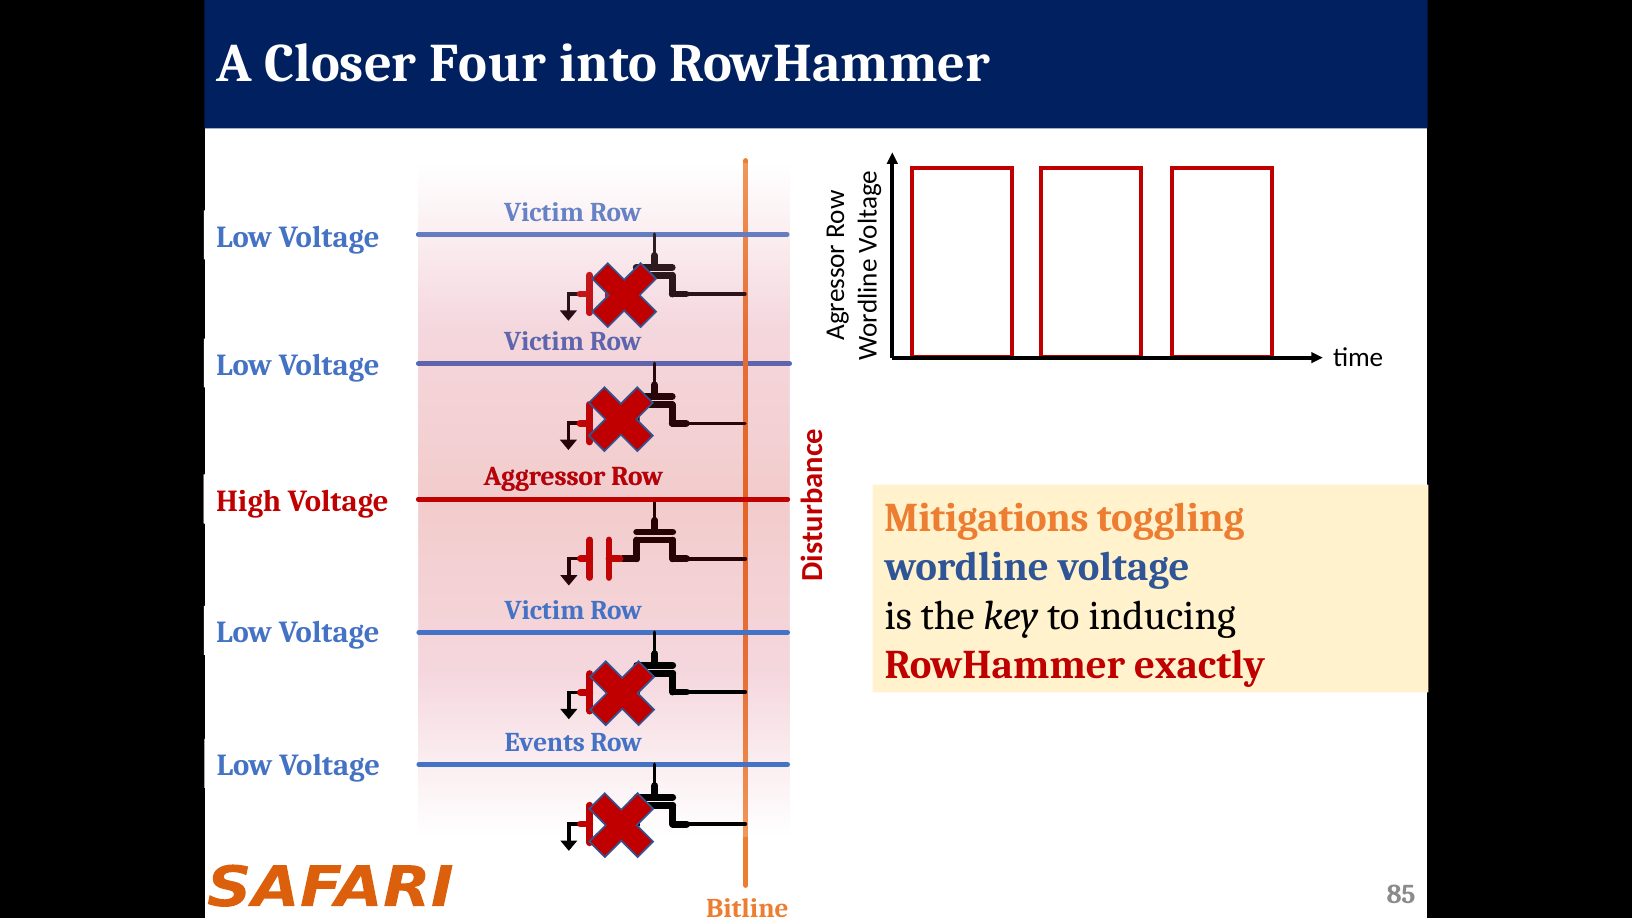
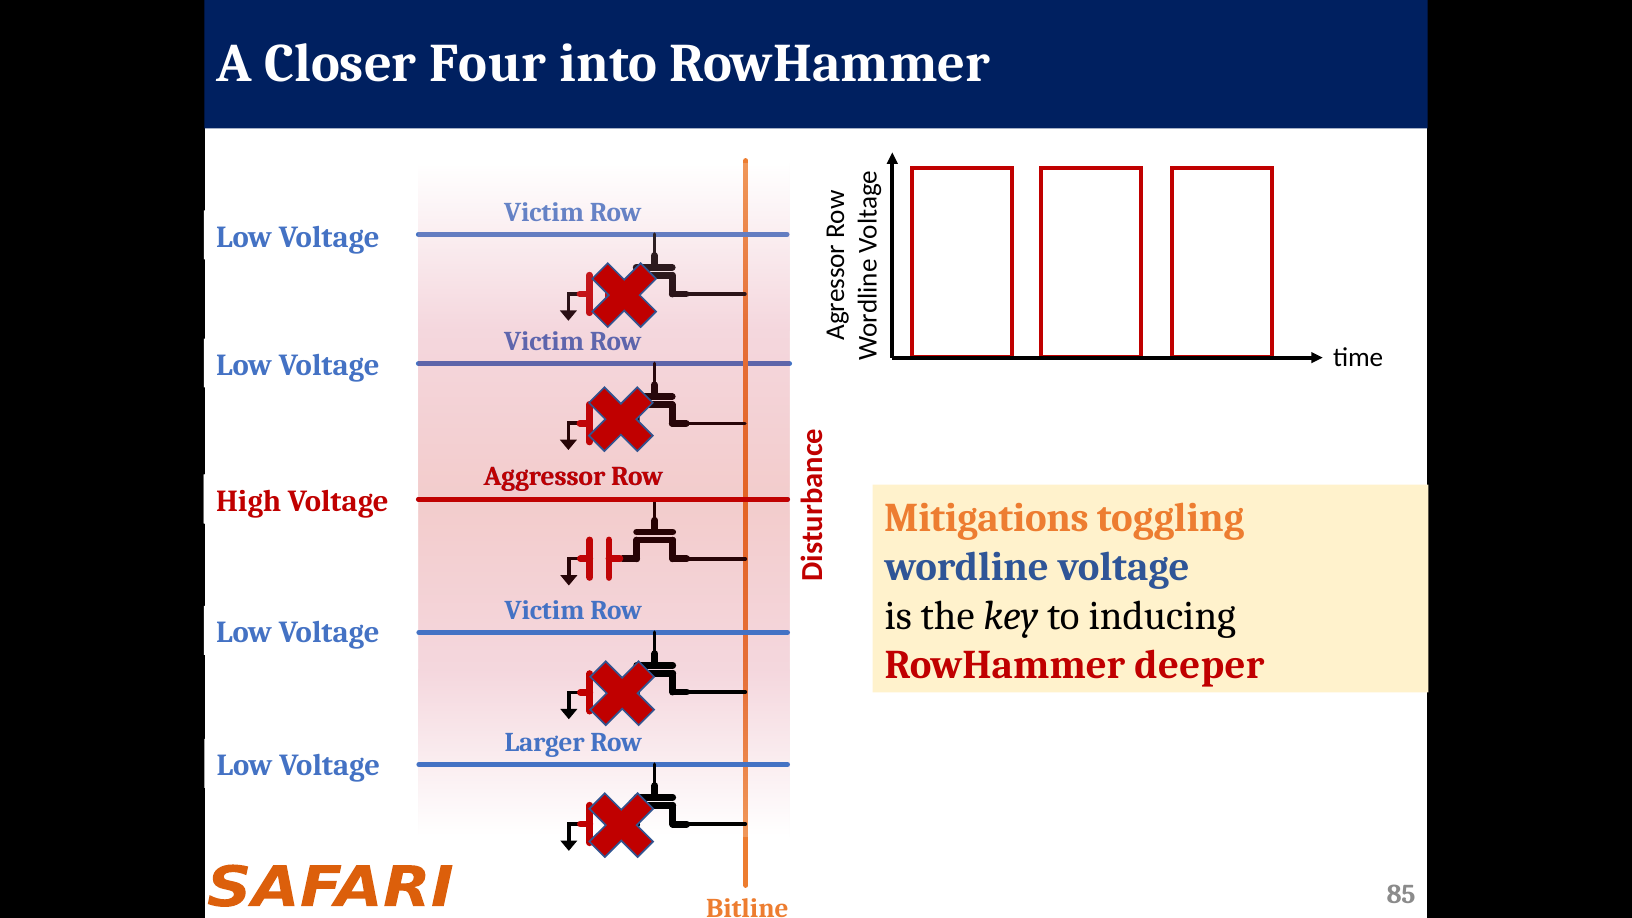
exactly: exactly -> deeper
Events: Events -> Larger
